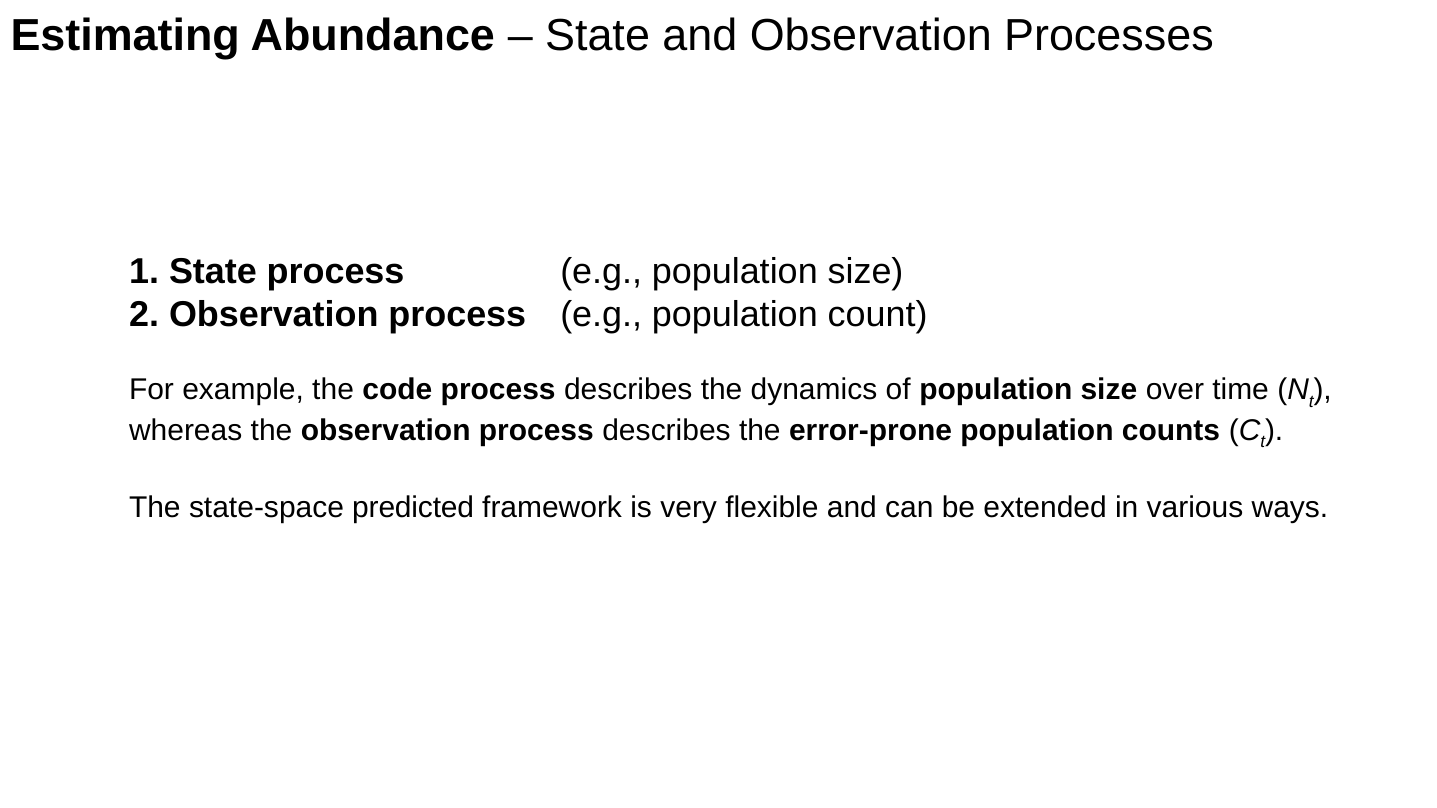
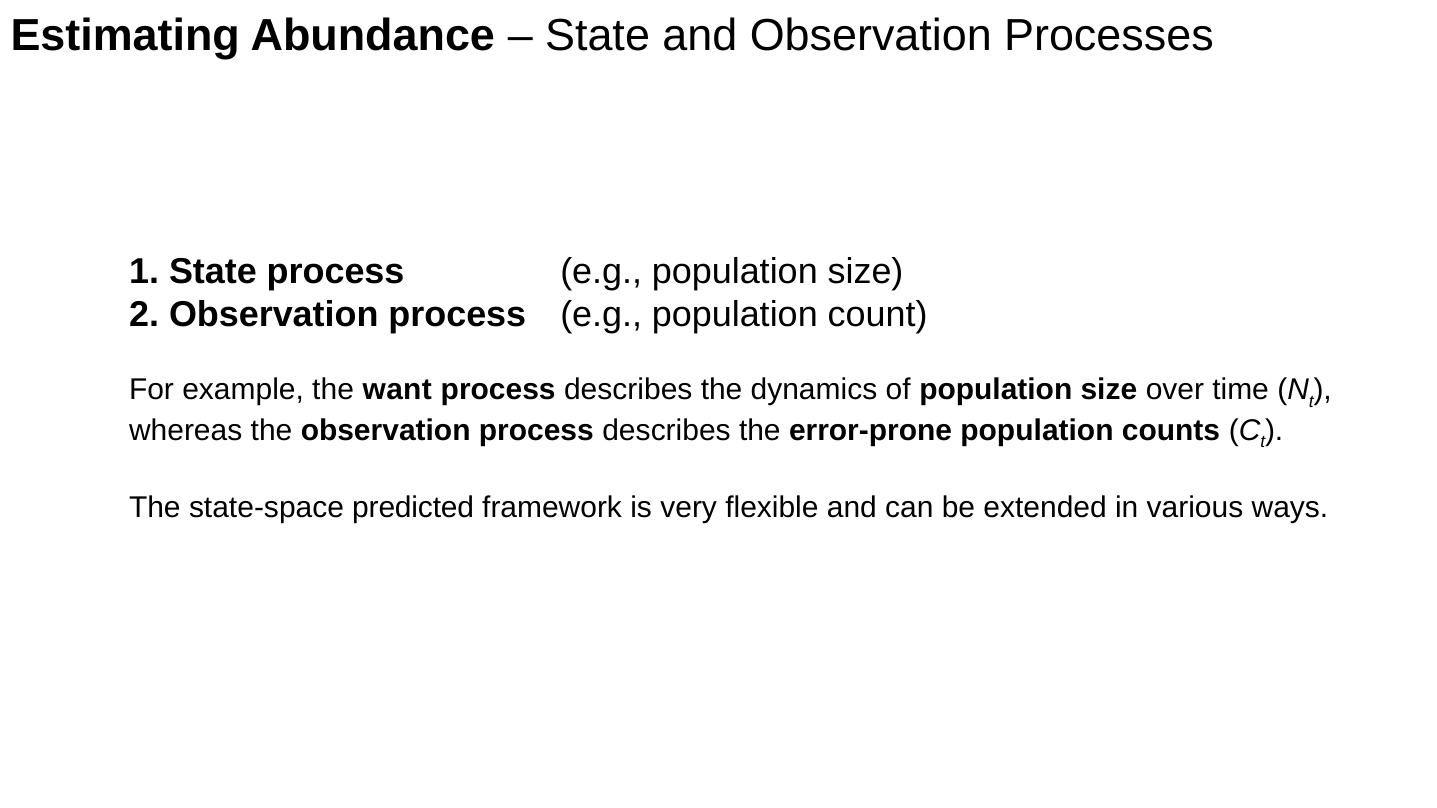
code: code -> want
